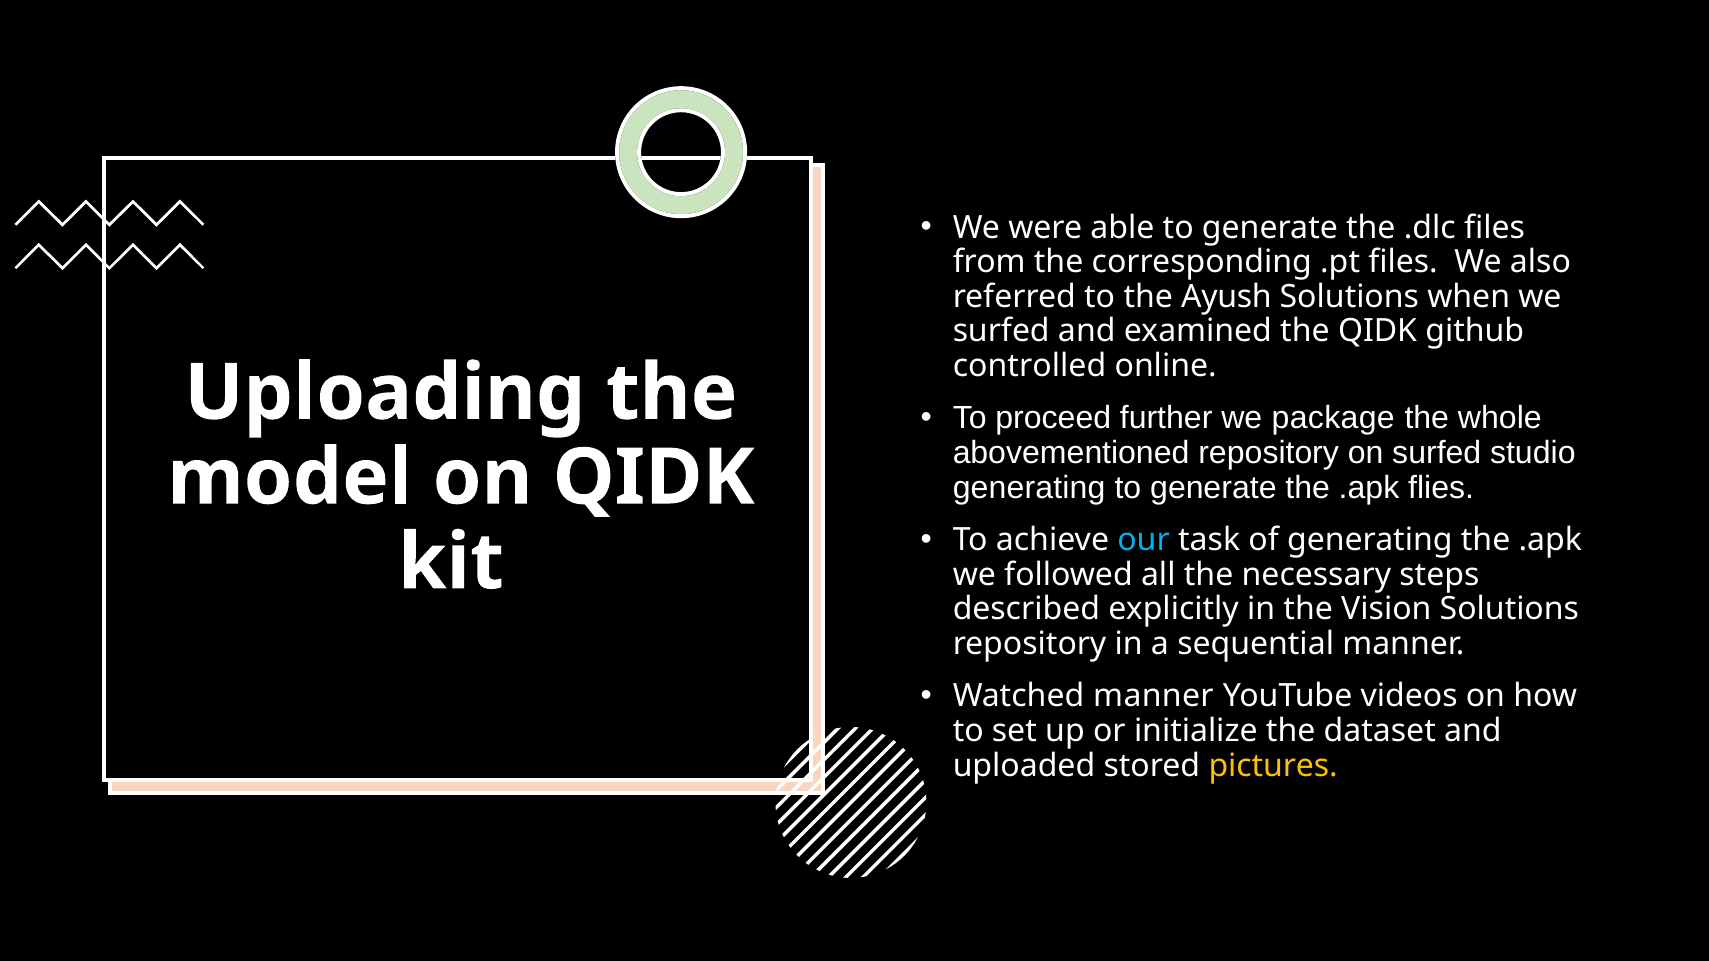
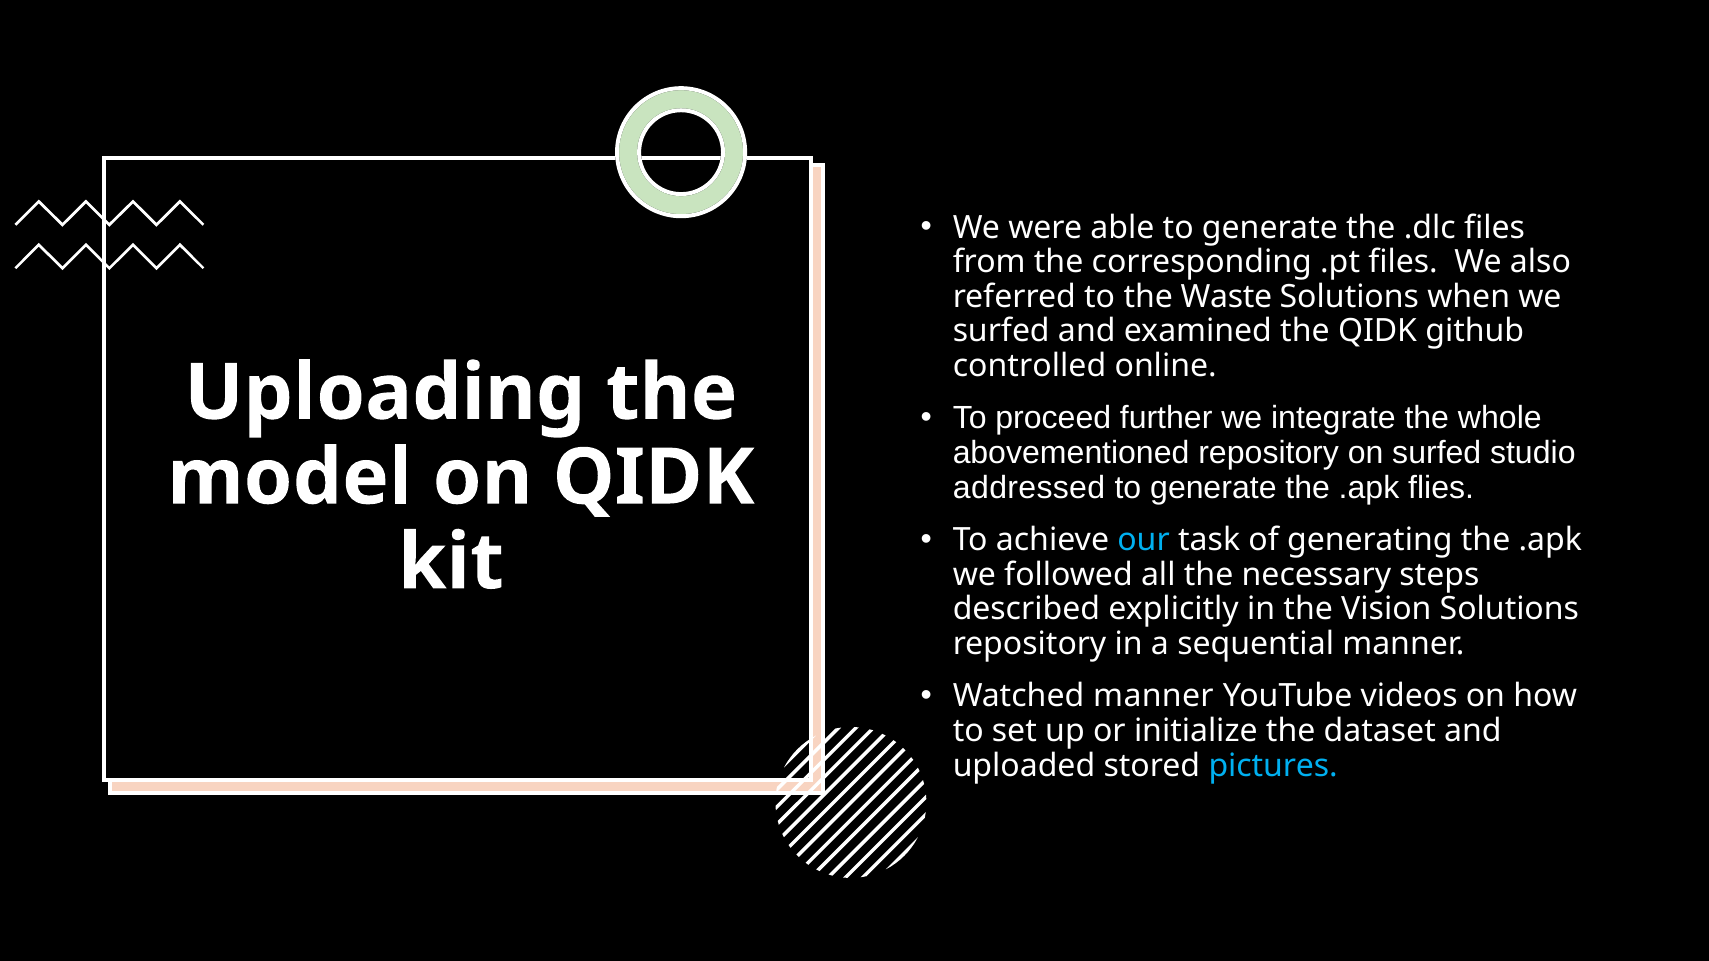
Ayush: Ayush -> Waste
package: package -> integrate
generating at (1029, 488): generating -> addressed
pictures colour: yellow -> light blue
